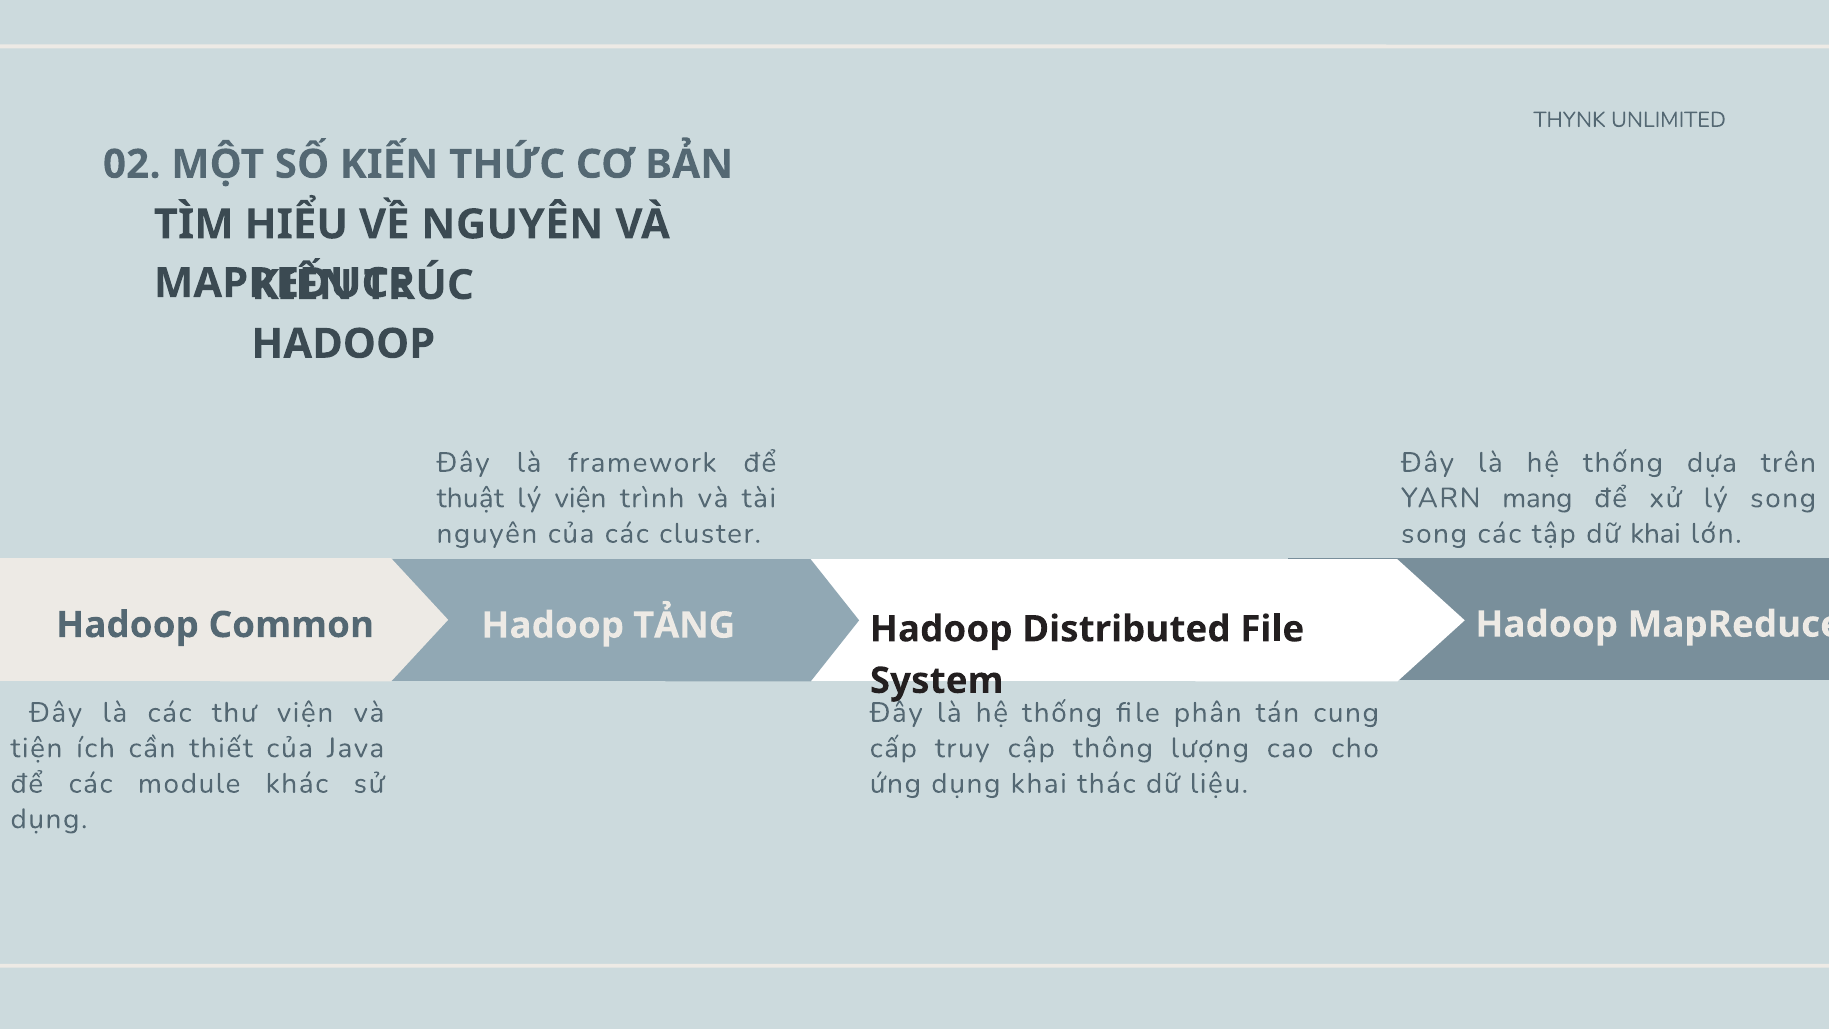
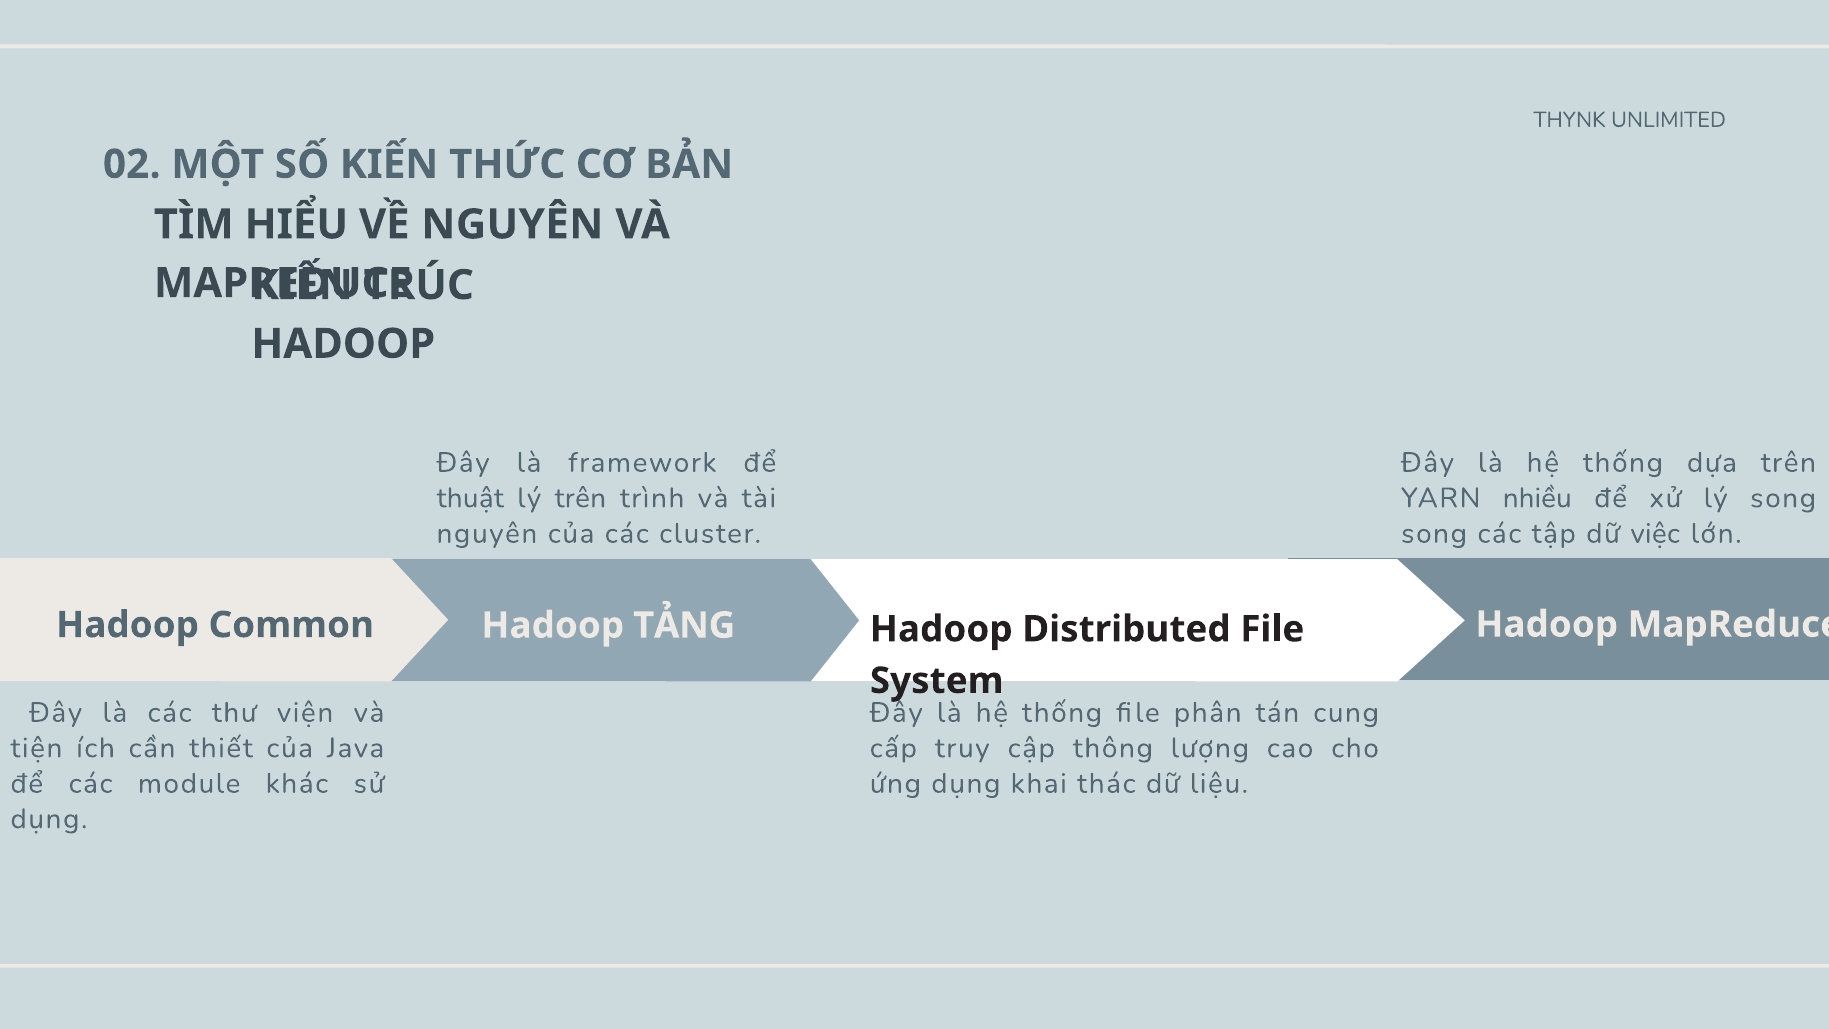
lý viện: viện -> trên
mang: mang -> nhiều
dữ khai: khai -> việc
